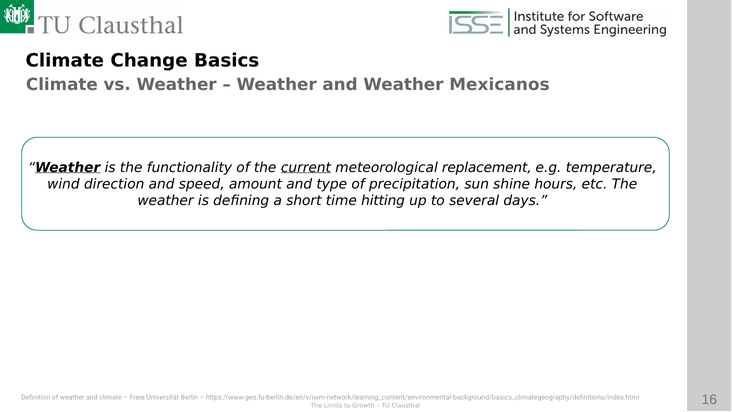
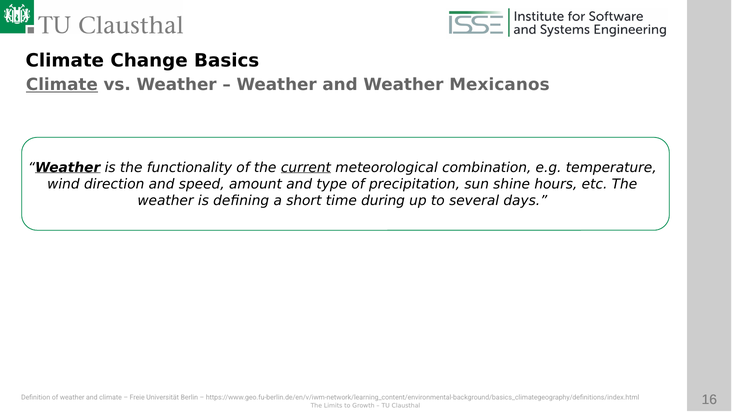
Climate at (62, 85) underline: none -> present
replacement: replacement -> combination
time hitting: hitting -> during
